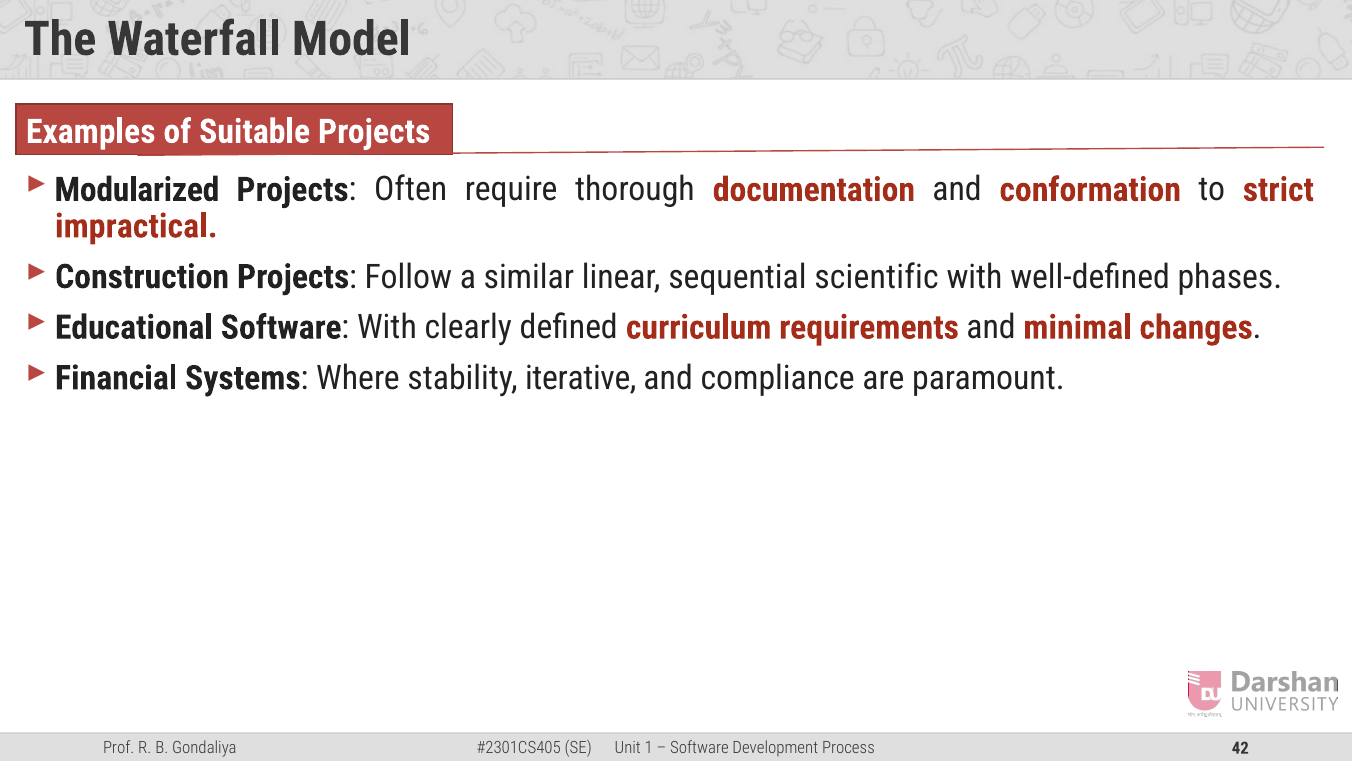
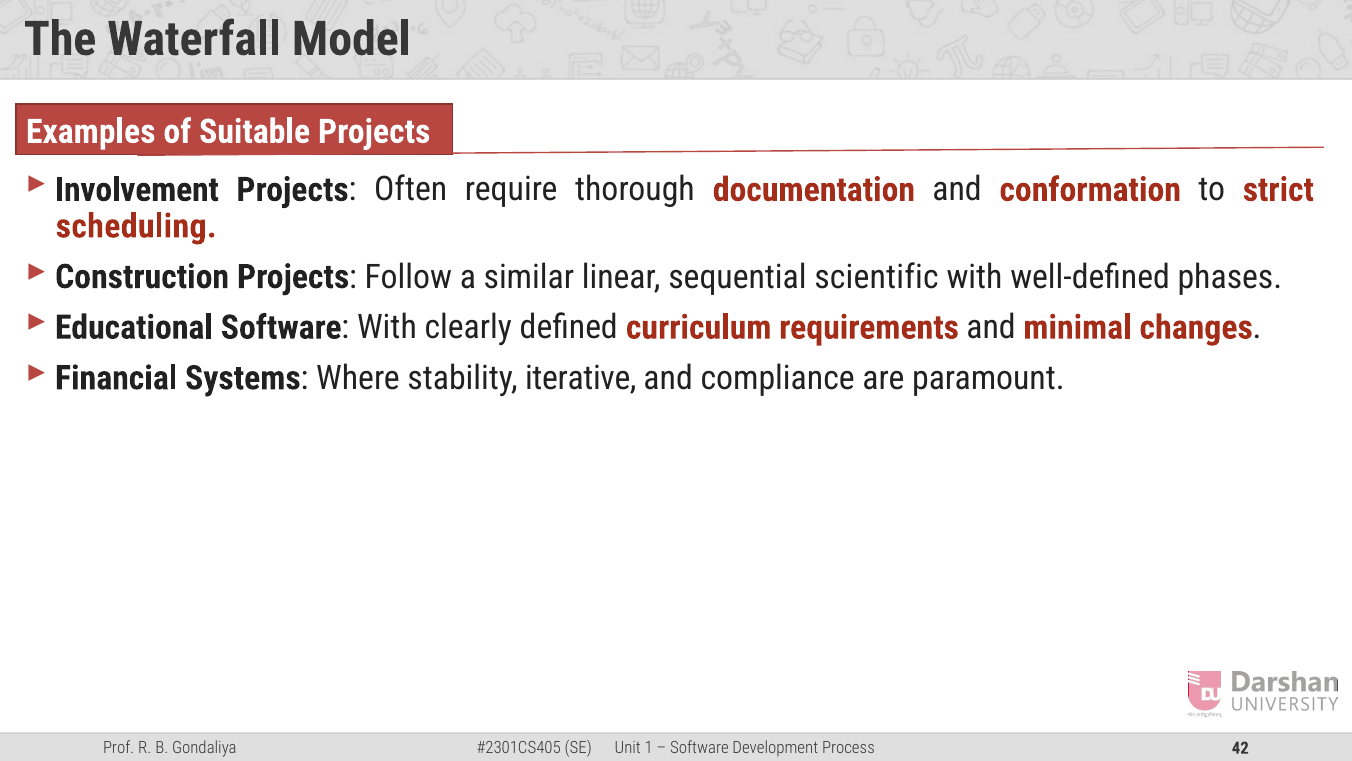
Modularized: Modularized -> Involvement
impractical: impractical -> scheduling
